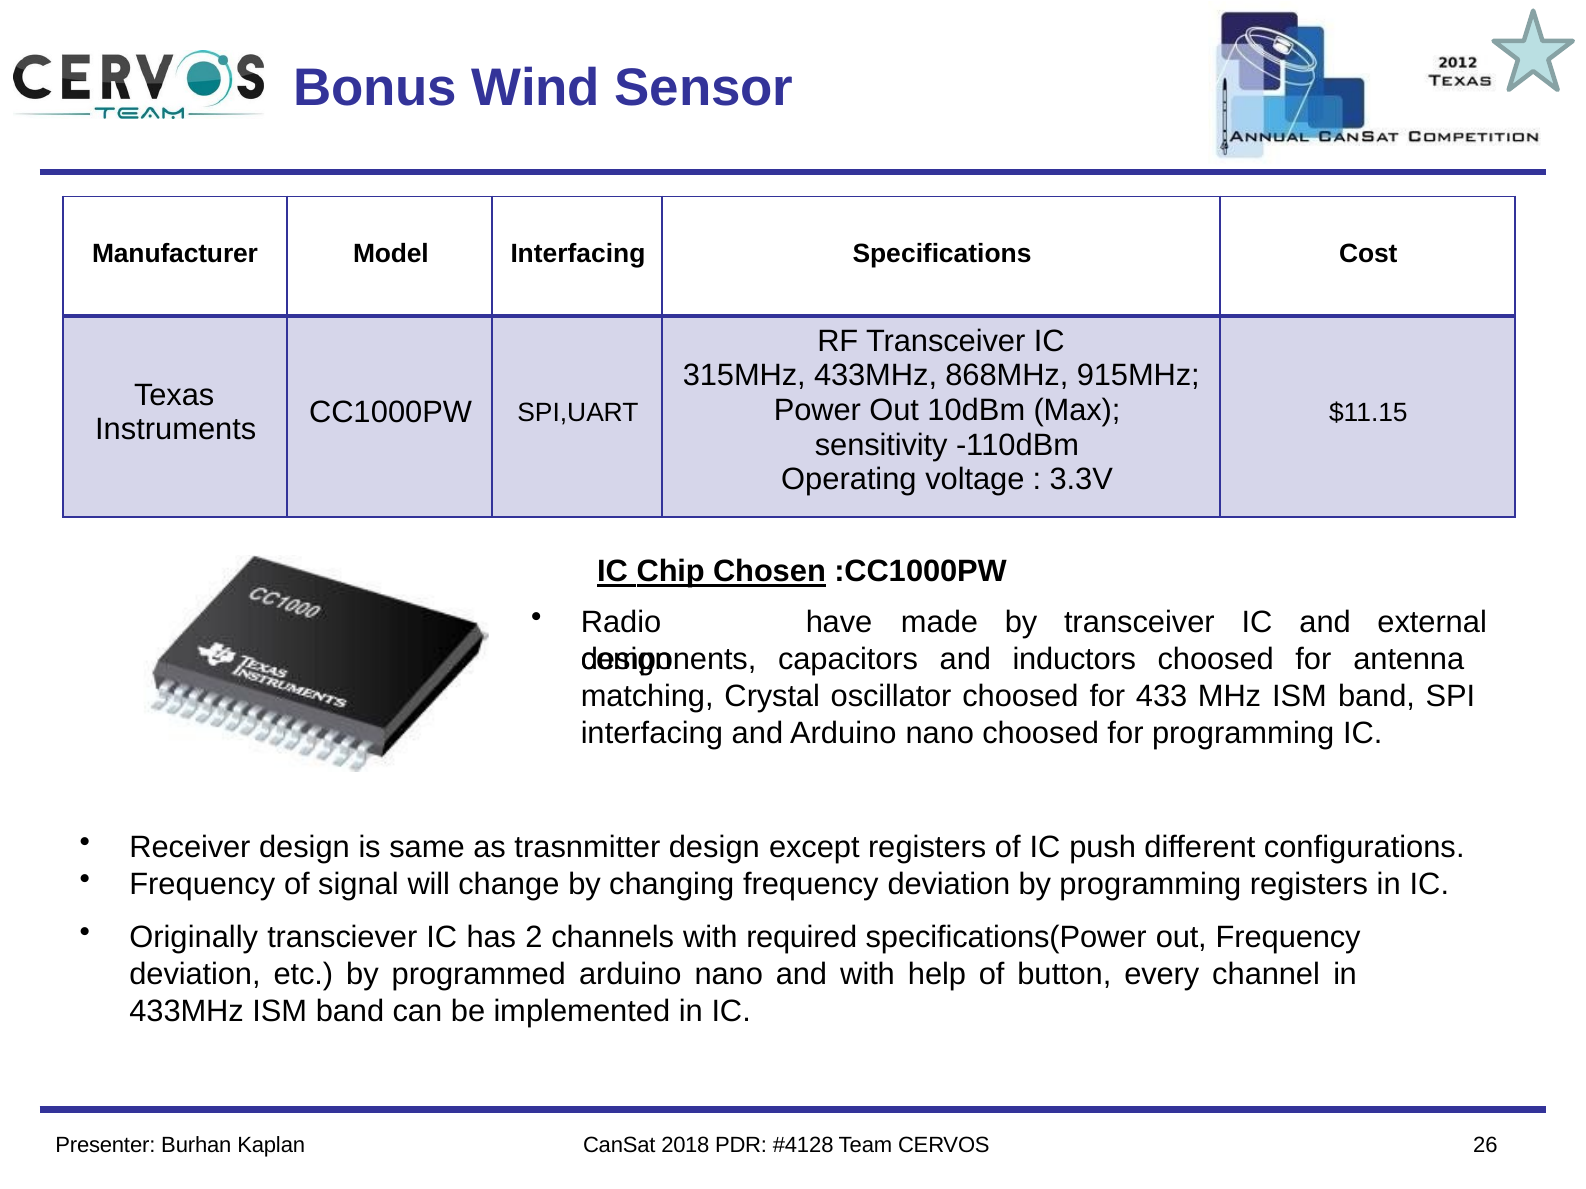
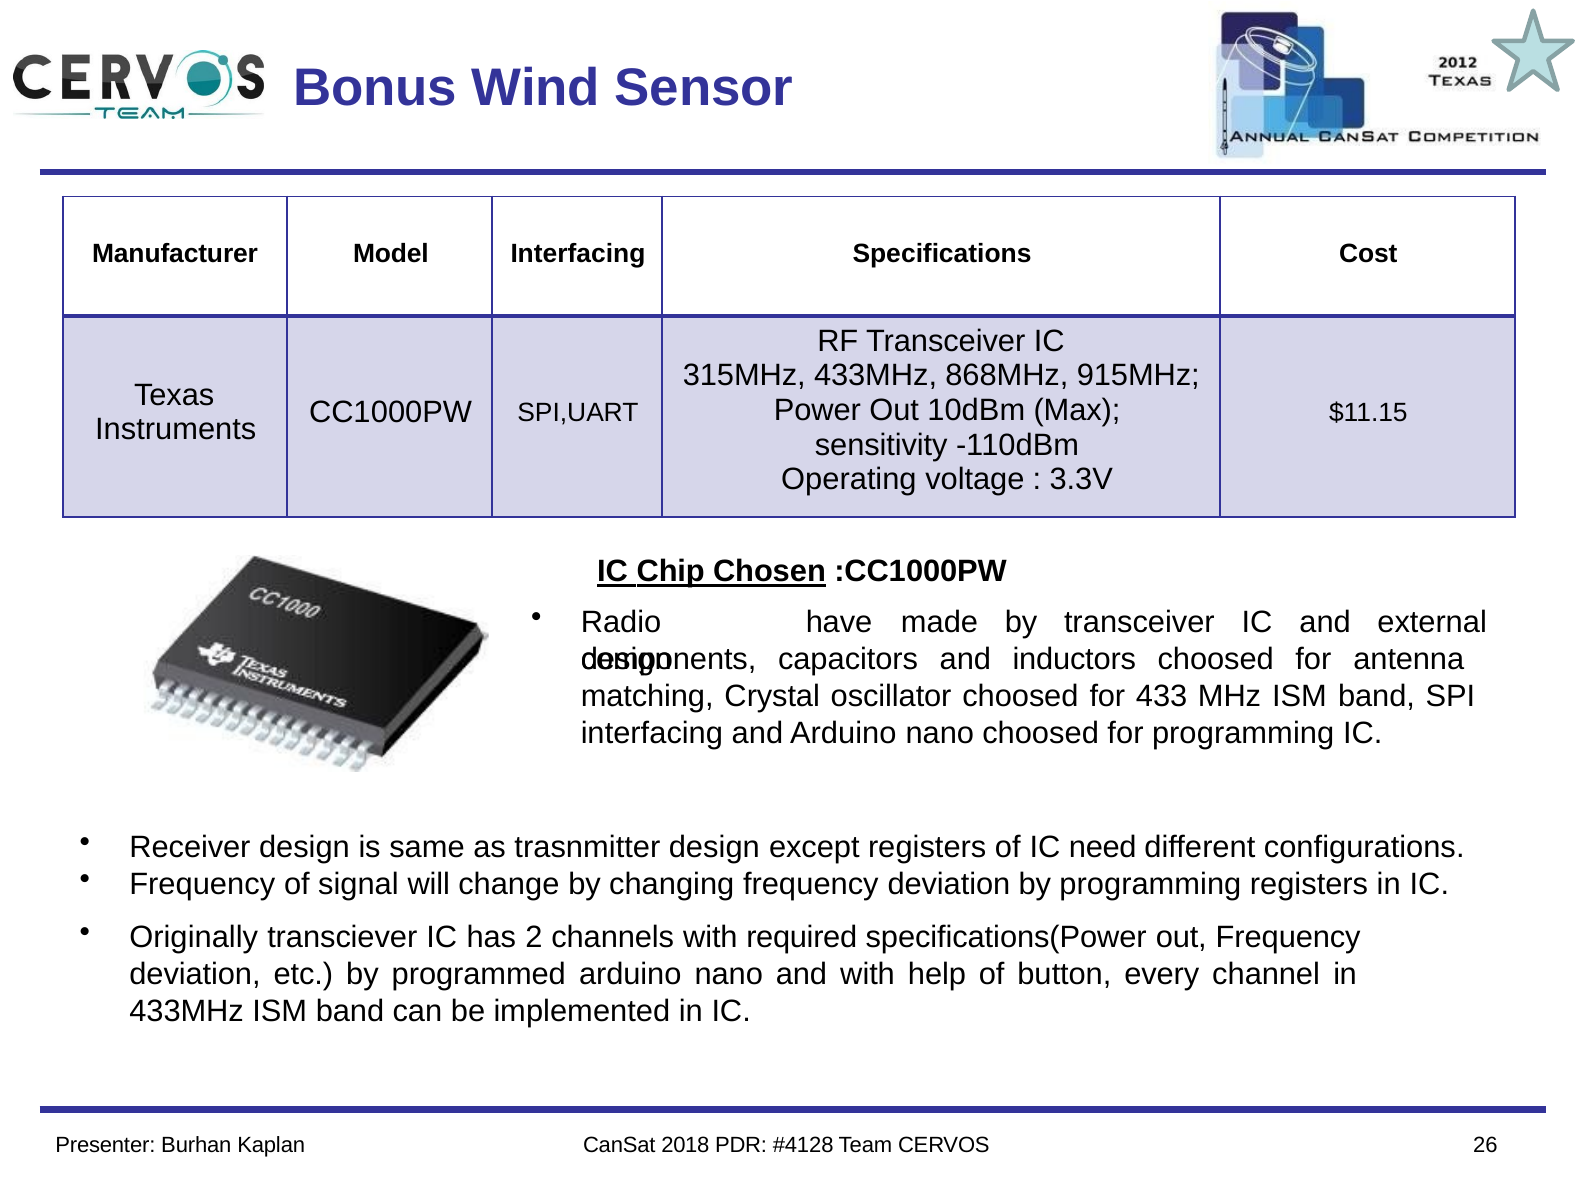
push: push -> need
